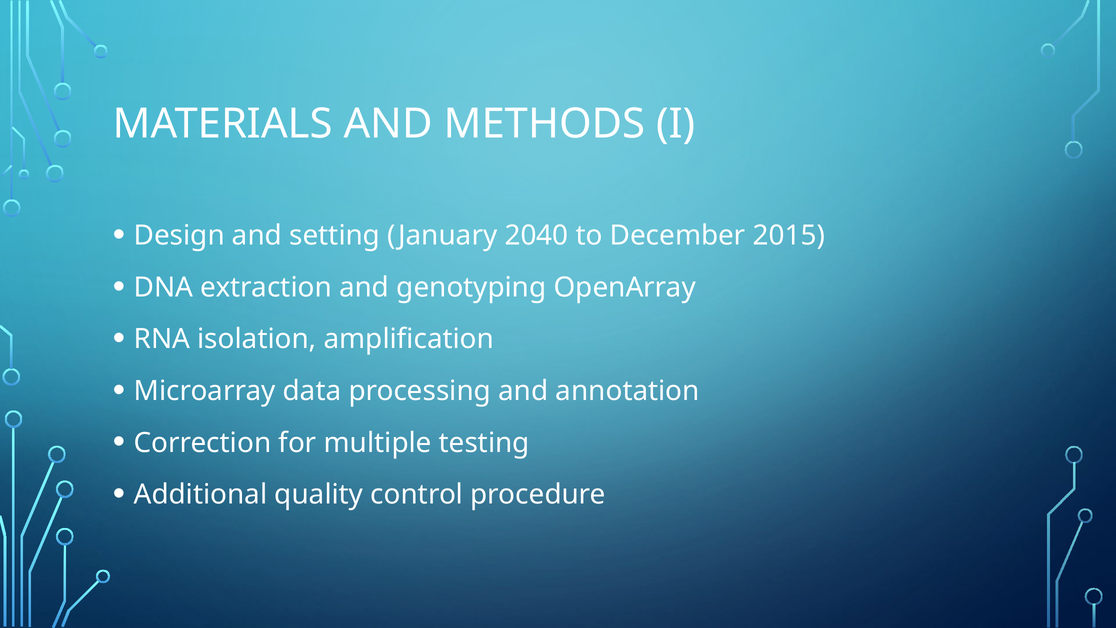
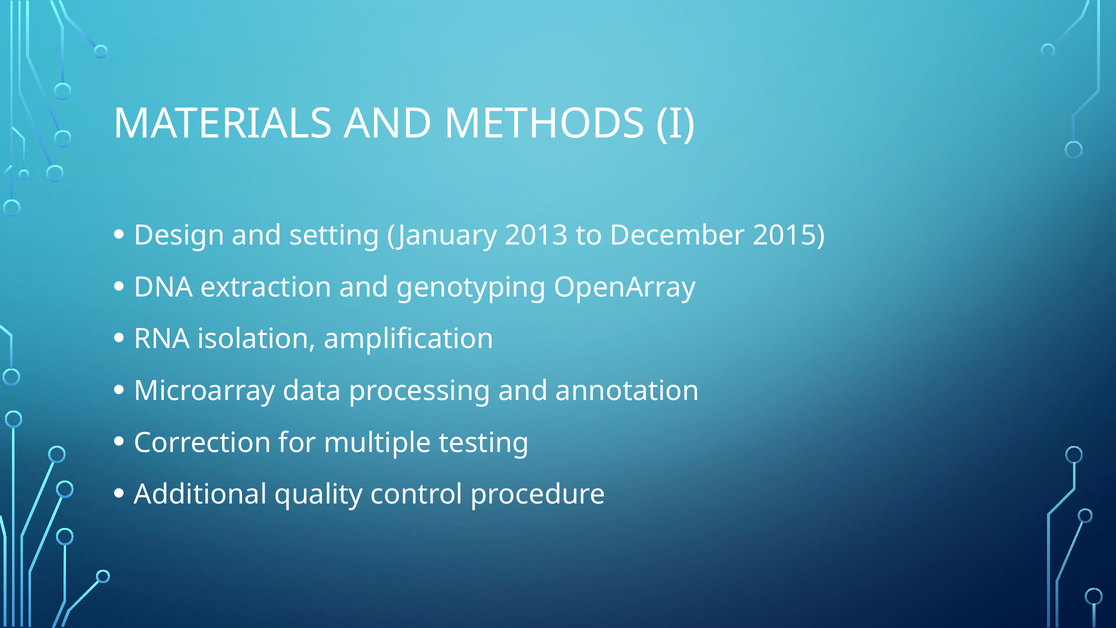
2040: 2040 -> 2013
